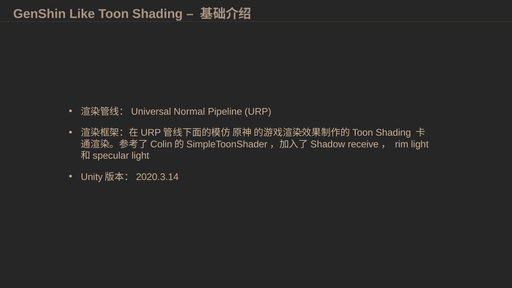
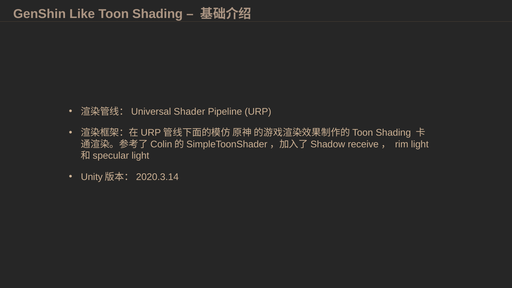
Normal: Normal -> Shader
